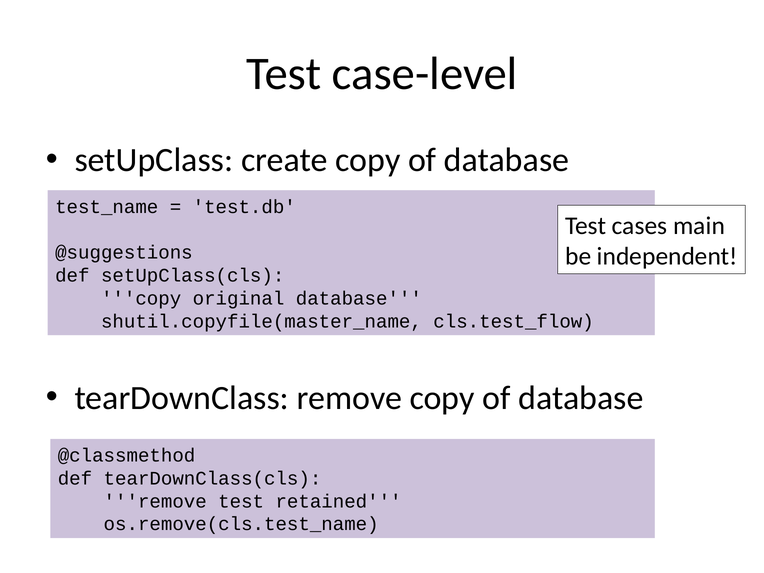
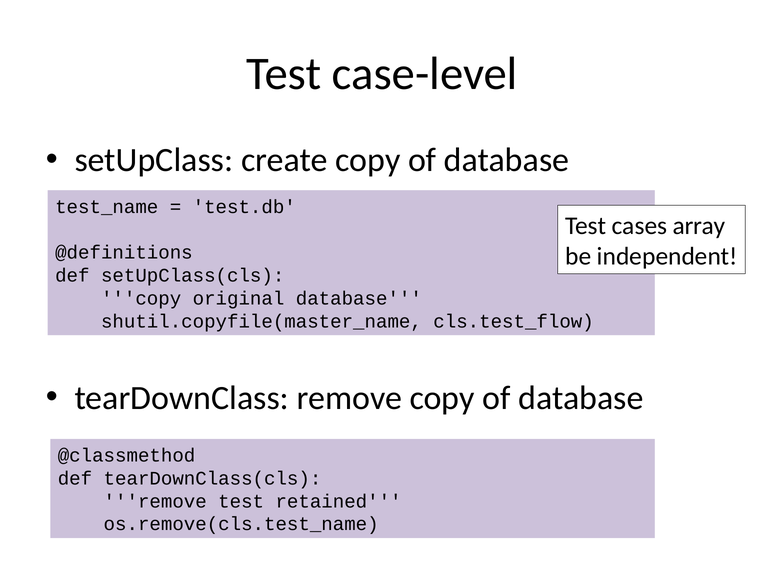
main: main -> array
@suggestions: @suggestions -> @definitions
